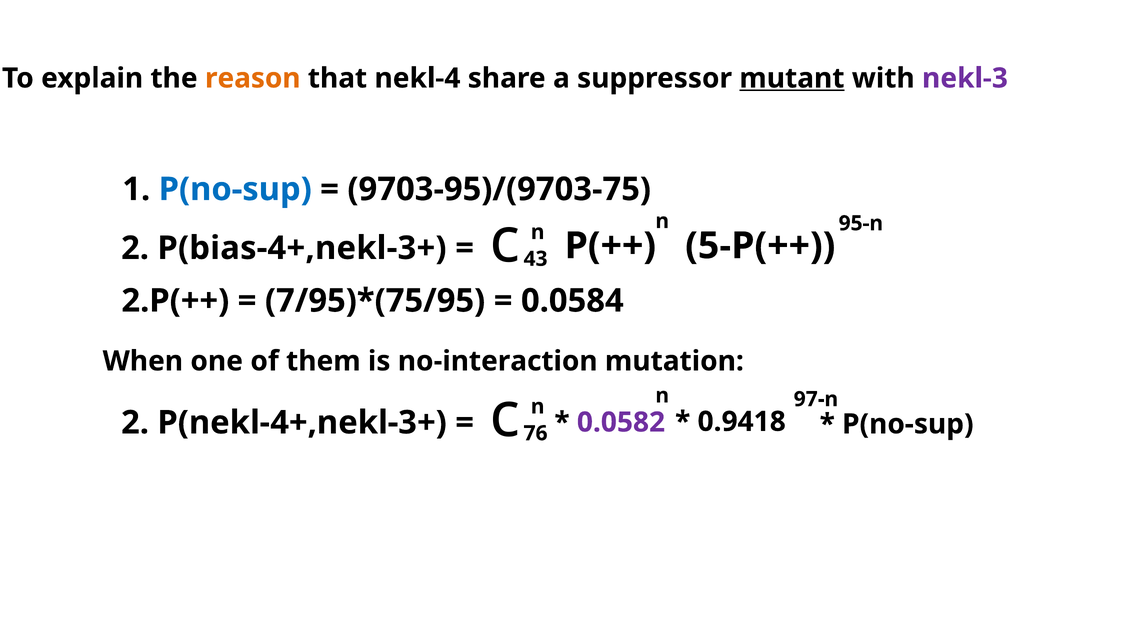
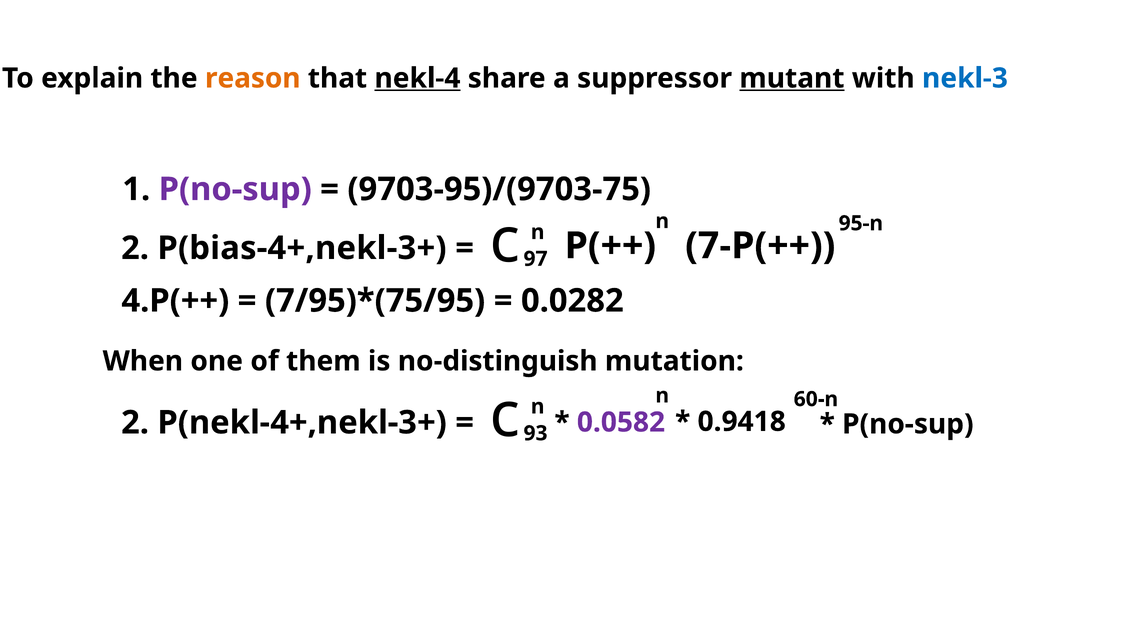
nekl-4 underline: none -> present
nekl-3 colour: purple -> blue
P(no-sup at (235, 189) colour: blue -> purple
5-P(++: 5-P(++ -> 7-P(++
43: 43 -> 97
2.P(++: 2.P(++ -> 4.P(++
0.0584: 0.0584 -> 0.0282
no-interaction: no-interaction -> no-distinguish
97-n: 97-n -> 60-n
76: 76 -> 93
